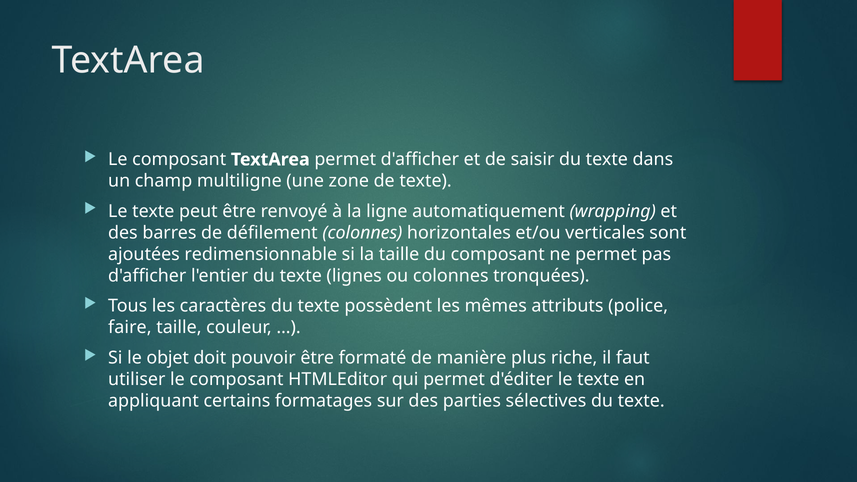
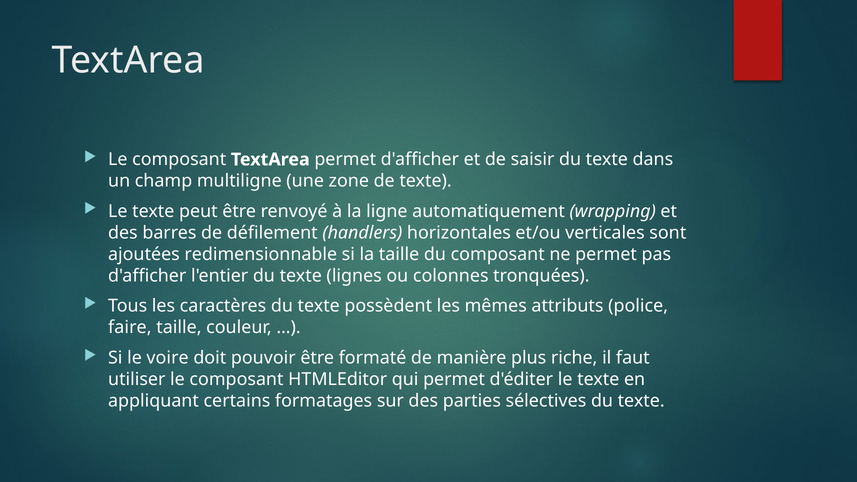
défilement colonnes: colonnes -> handlers
objet: objet -> voire
